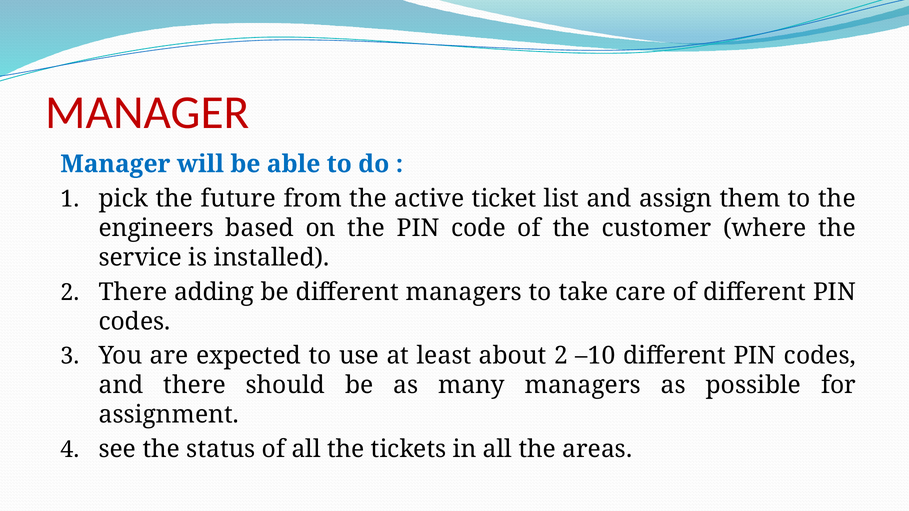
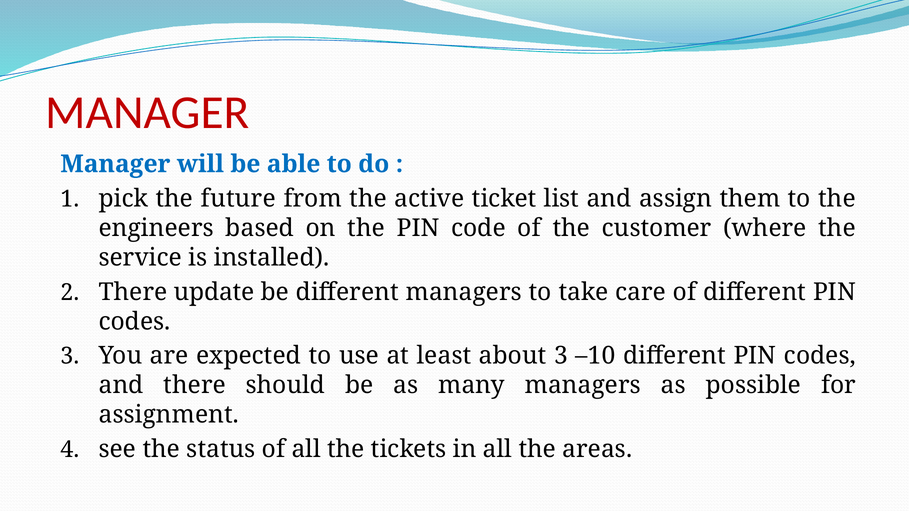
adding: adding -> update
about 2: 2 -> 3
